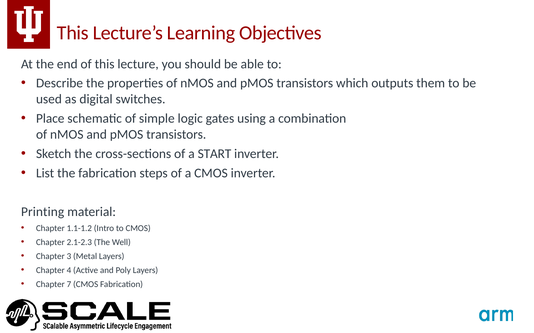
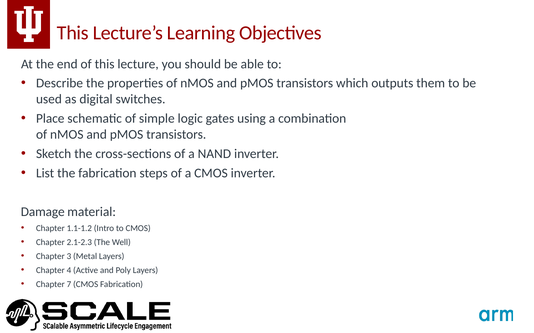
START: START -> NAND
Printing: Printing -> Damage
